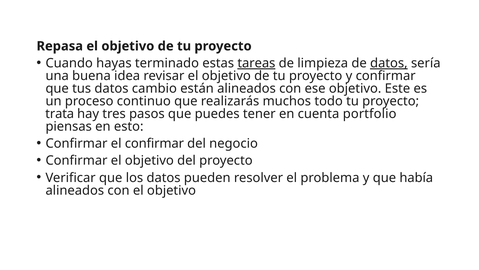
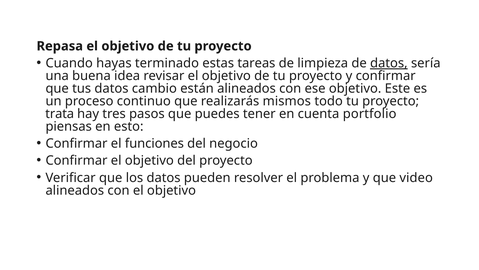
tareas underline: present -> none
muchos: muchos -> mismos
el confirmar: confirmar -> funciones
había: había -> video
